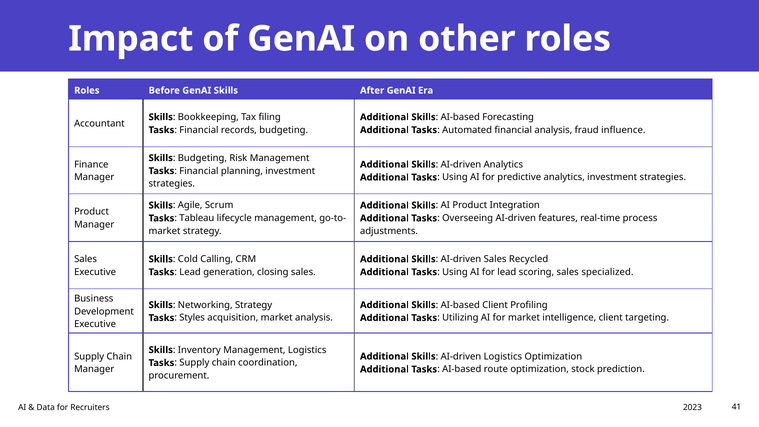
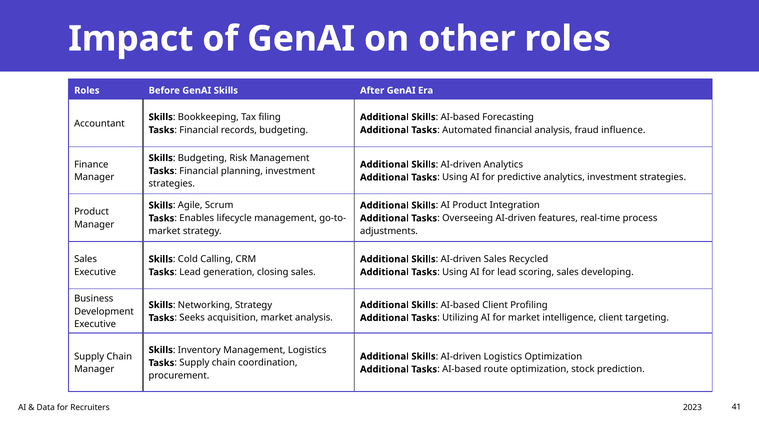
Tableau: Tableau -> Enables
specialized: specialized -> developing
Styles: Styles -> Seeks
